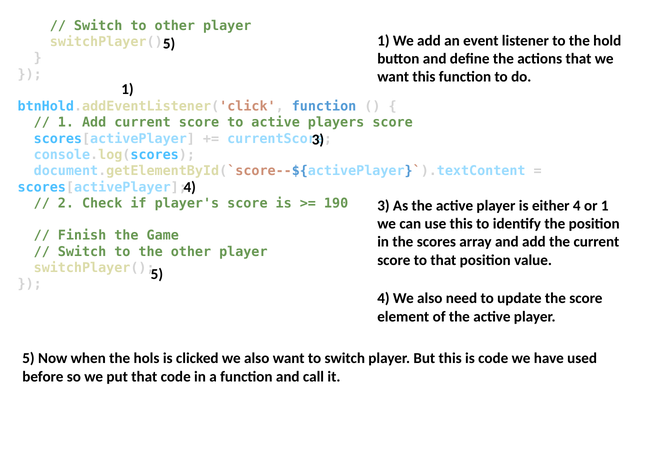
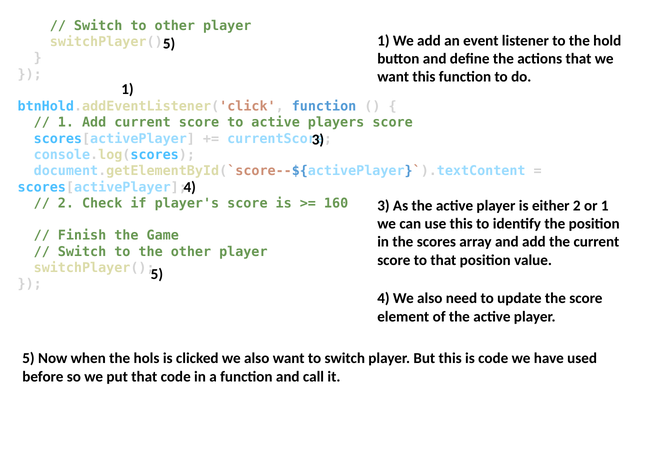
190: 190 -> 160
either 4: 4 -> 2
